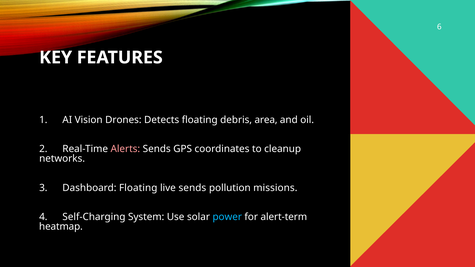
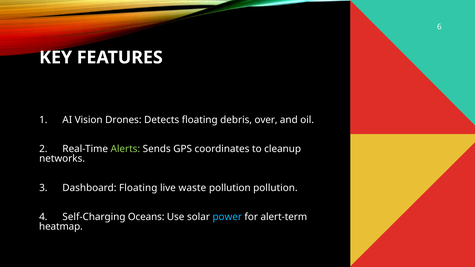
area: area -> over
Alerts colour: pink -> light green
live sends: sends -> waste
pollution missions: missions -> pollution
System: System -> Oceans
